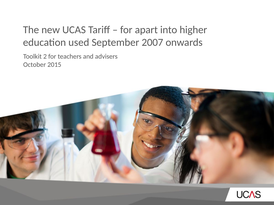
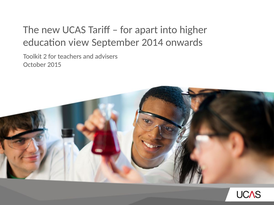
used: used -> view
2007: 2007 -> 2014
